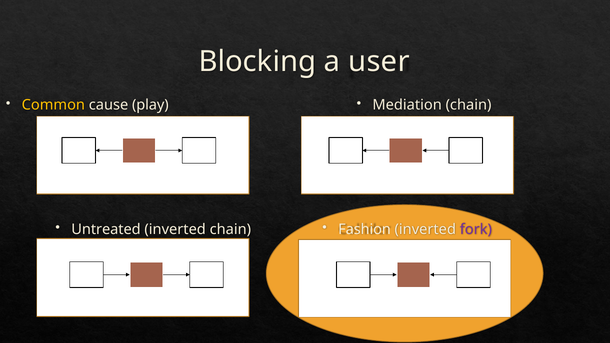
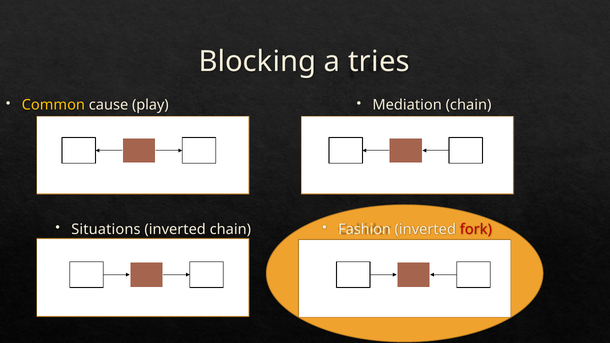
user: user -> tries
Untreated: Untreated -> Situations
fork colour: purple -> red
